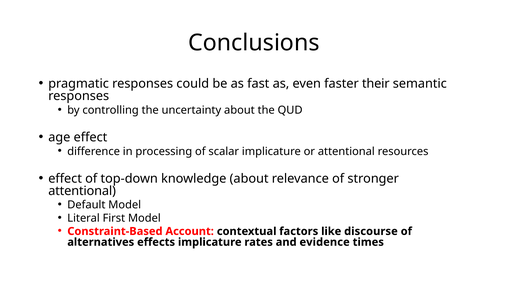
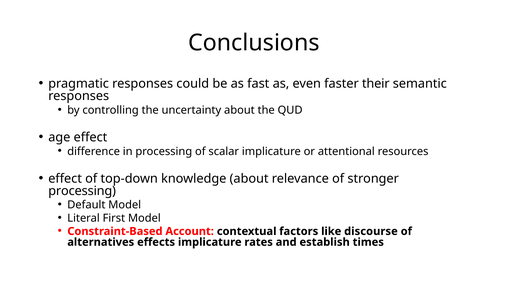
attentional at (82, 191): attentional -> processing
evidence: evidence -> establish
